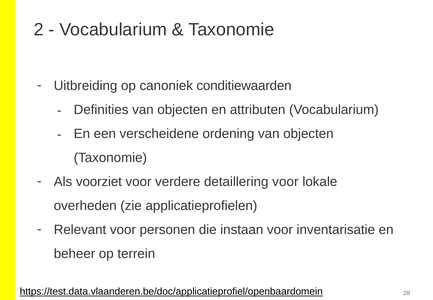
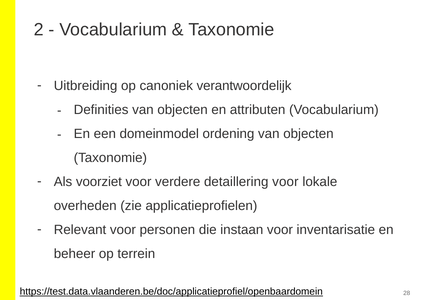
conditiewaarden: conditiewaarden -> verantwoordelijk
verscheidene: verscheidene -> domeinmodel
